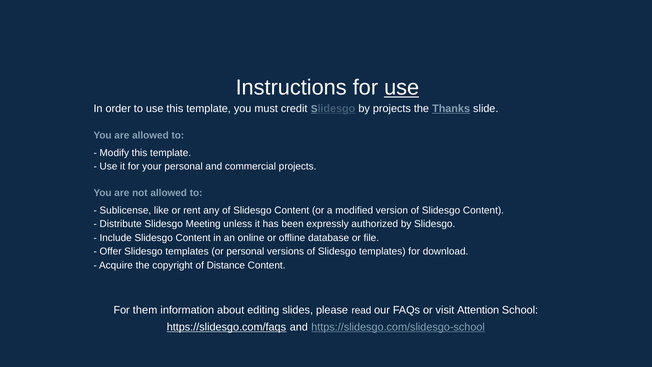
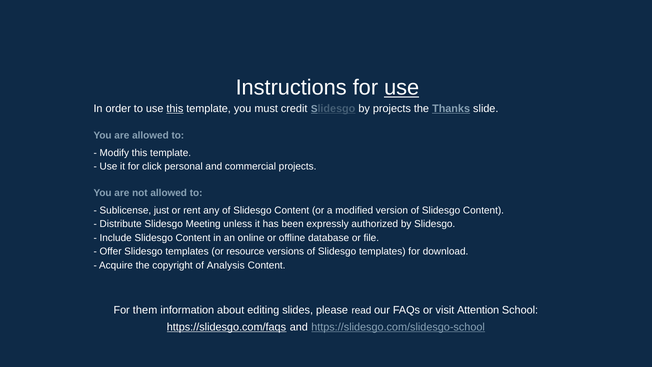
this at (175, 108) underline: none -> present
your: your -> click
like: like -> just
or personal: personal -> resource
Distance: Distance -> Analysis
